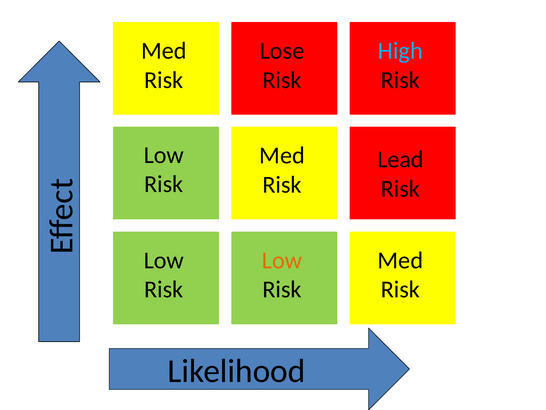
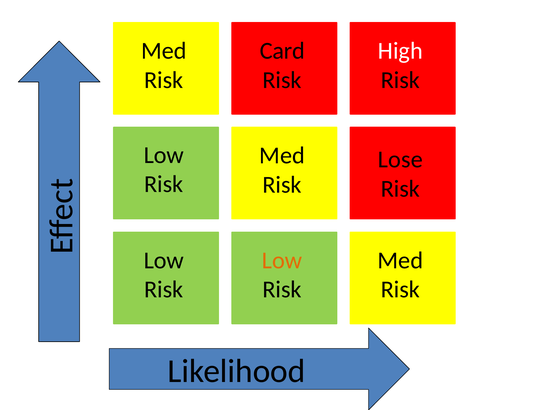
Lose: Lose -> Card
High colour: light blue -> white
Lead: Lead -> Lose
